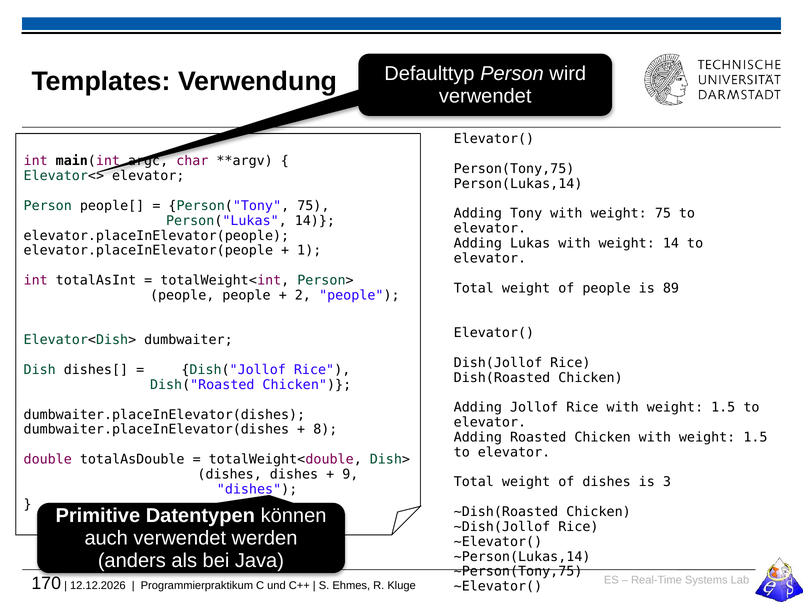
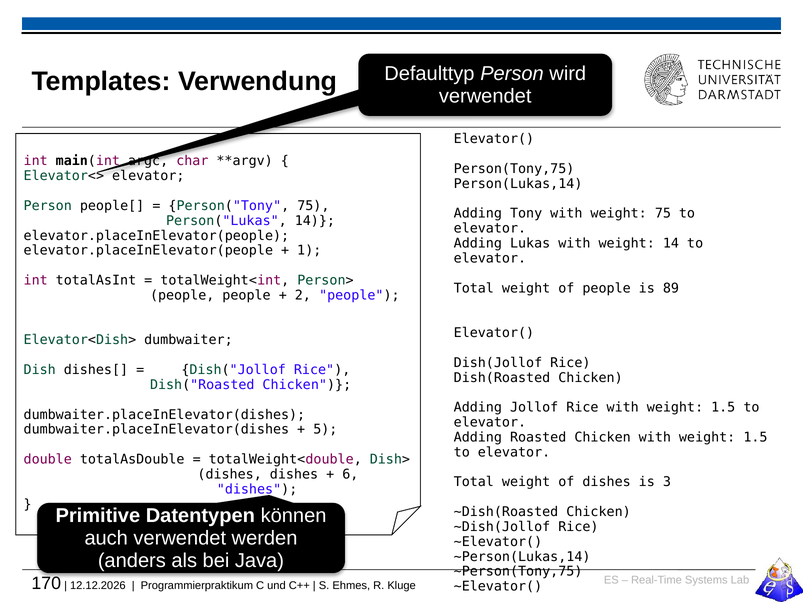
8: 8 -> 5
9: 9 -> 6
